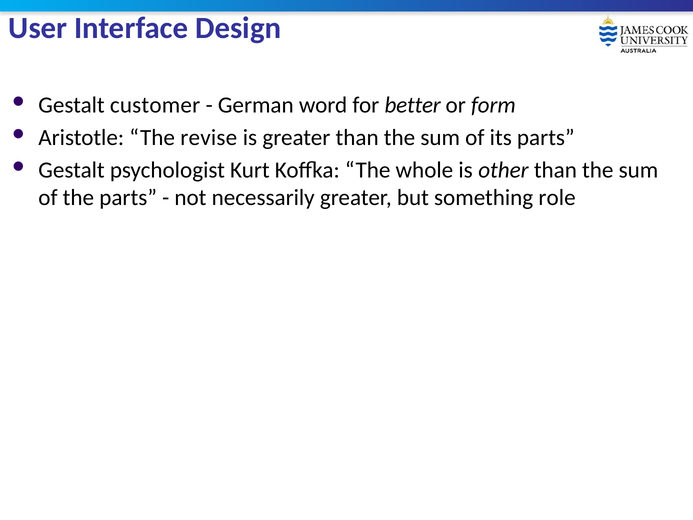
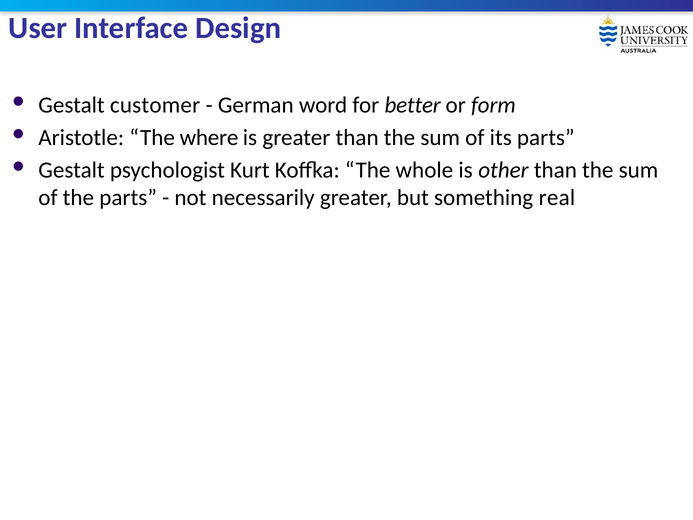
revise: revise -> where
role: role -> real
